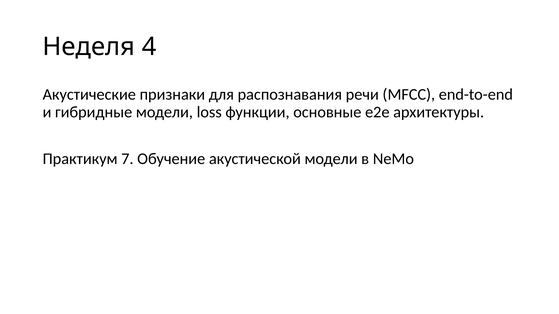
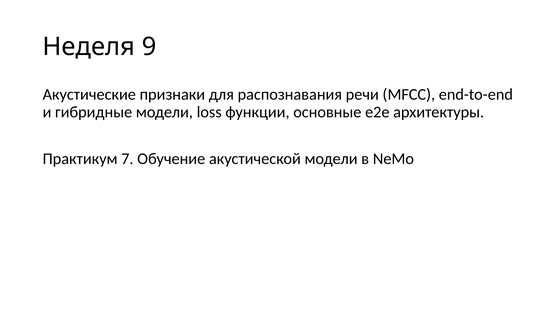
4: 4 -> 9
